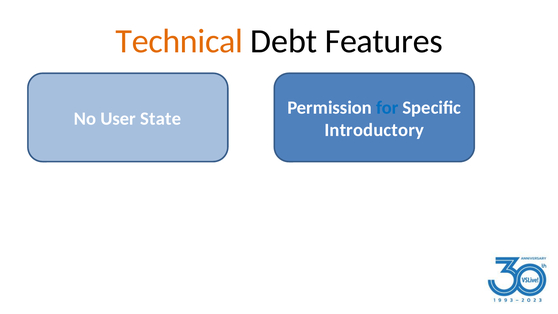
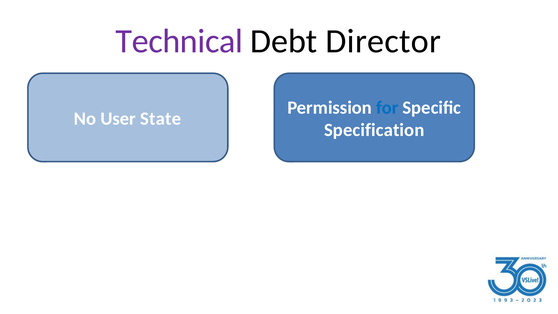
Technical colour: orange -> purple
Features: Features -> Director
Introductory: Introductory -> Specification
